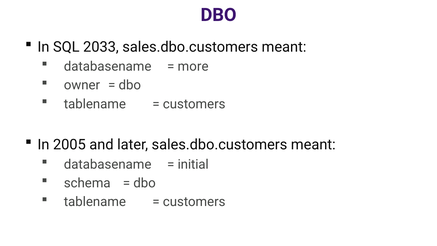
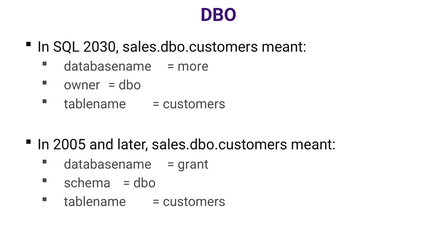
2033: 2033 -> 2030
initial: initial -> grant
